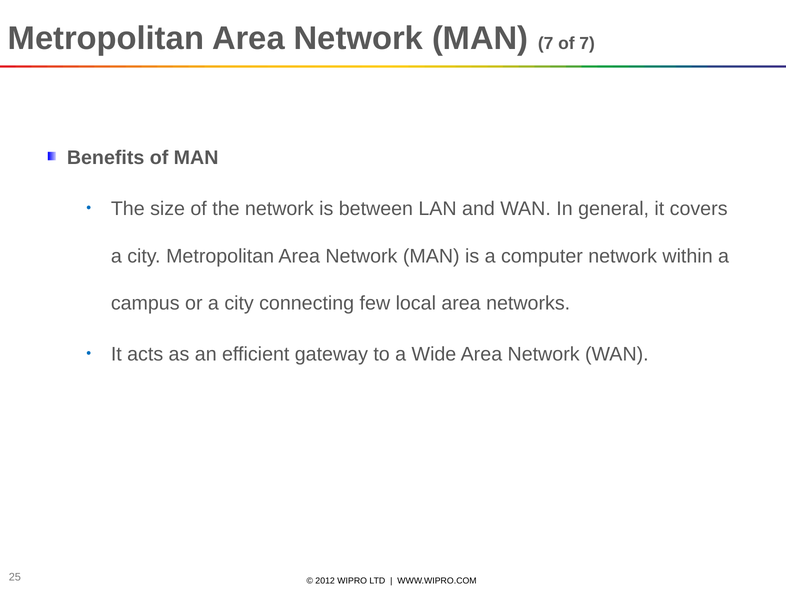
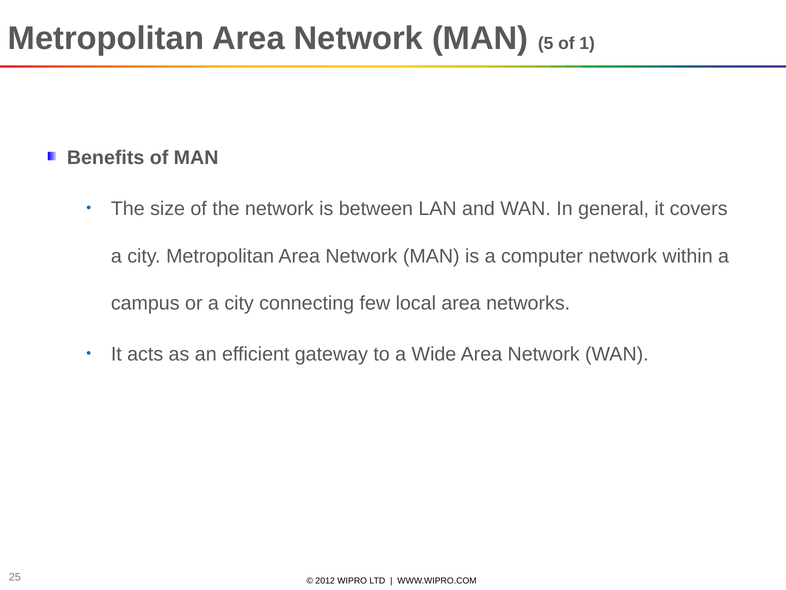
MAN 7: 7 -> 5
of 7: 7 -> 1
